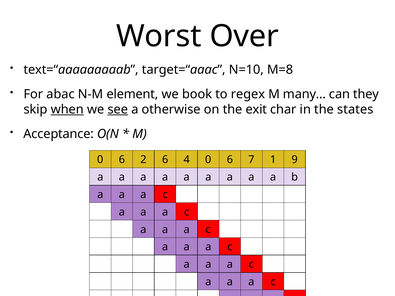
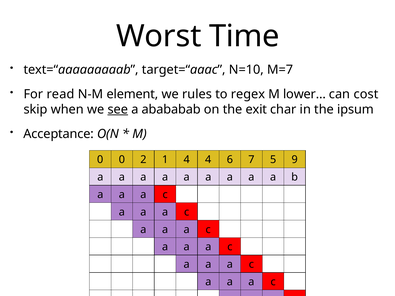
Over: Over -> Time
M=8: M=8 -> M=7
abac: abac -> read
book: book -> rules
many…: many… -> lower…
they: they -> cost
when underline: present -> none
otherwise: otherwise -> abababab
states: states -> ipsum
6 at (122, 160): 6 -> 0
2 6: 6 -> 1
4 0: 0 -> 4
1: 1 -> 5
